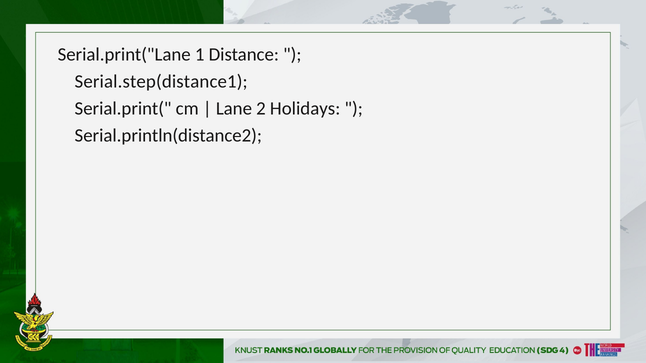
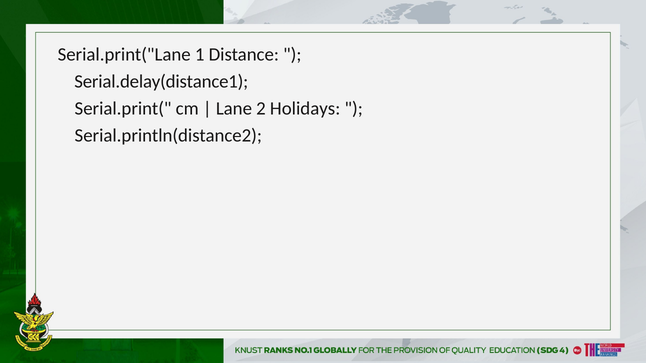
Serial.step(distance1: Serial.step(distance1 -> Serial.delay(distance1
